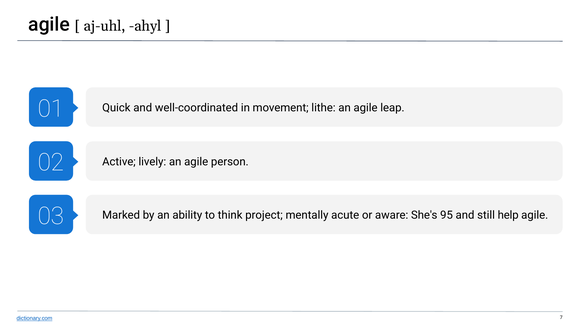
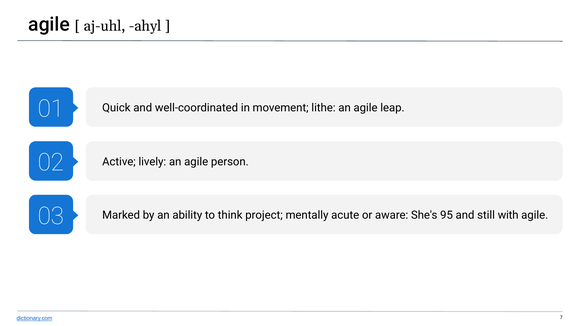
help: help -> with
